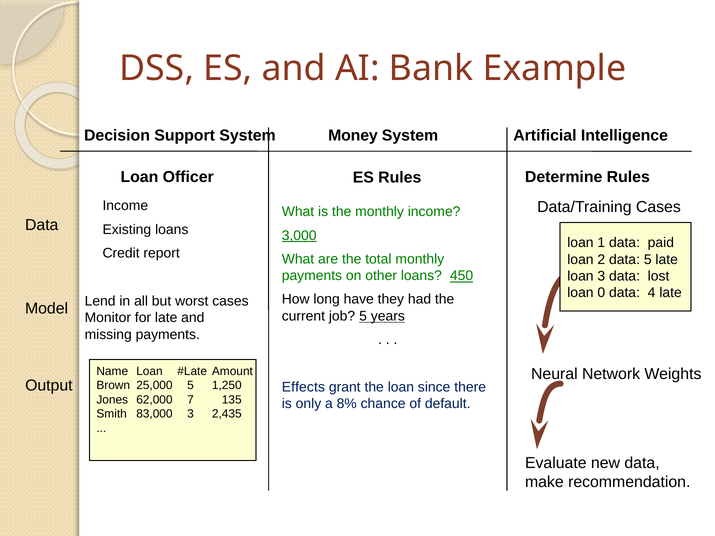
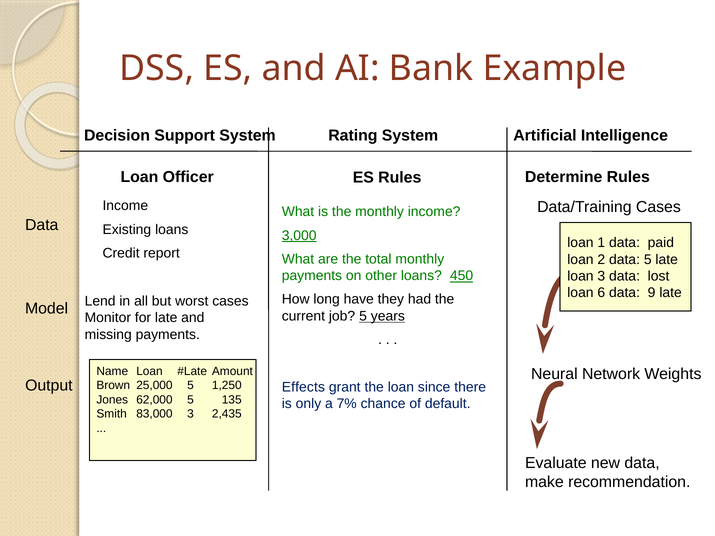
Money: Money -> Rating
0: 0 -> 6
4: 4 -> 9
62,000 7: 7 -> 5
8%: 8% -> 7%
